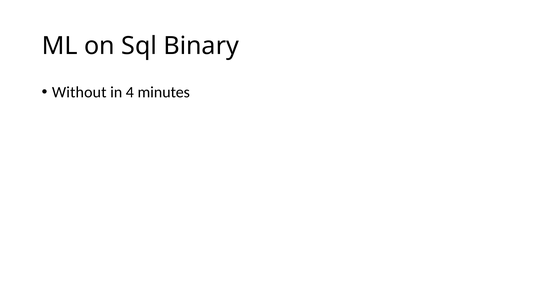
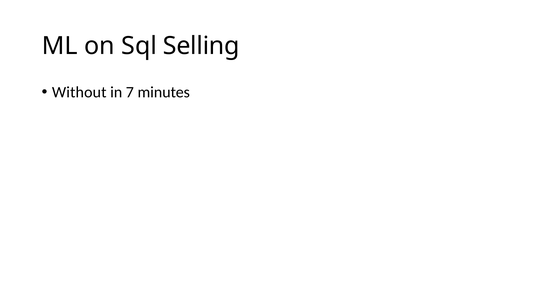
Binary: Binary -> Selling
4: 4 -> 7
